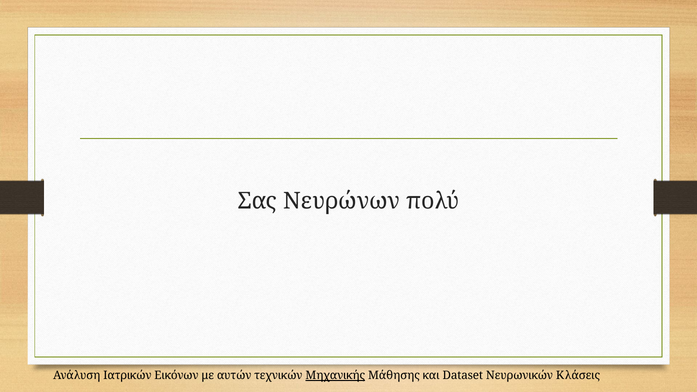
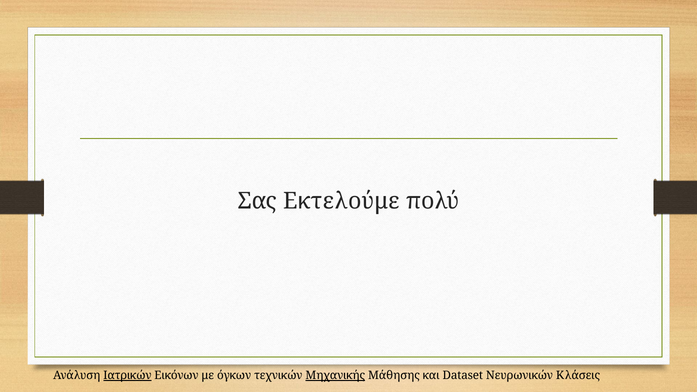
Νευρώνων: Νευρώνων -> Εκτελούμε
Ιατρικών underline: none -> present
αυτών: αυτών -> όγκων
